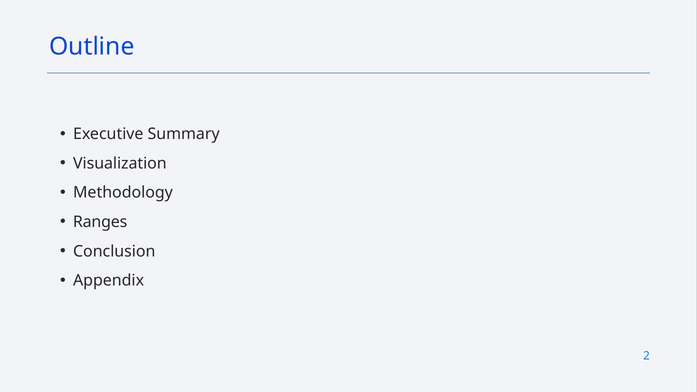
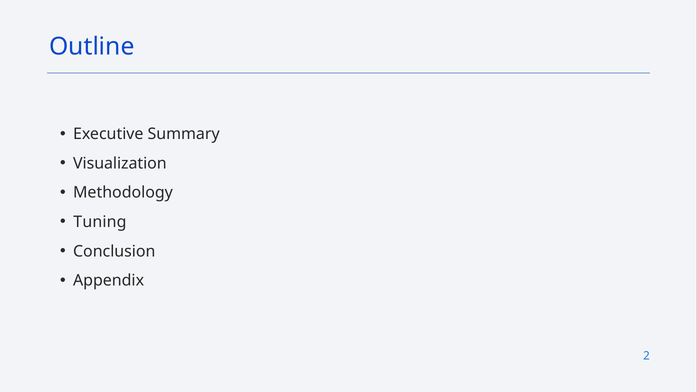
Ranges: Ranges -> Tuning
